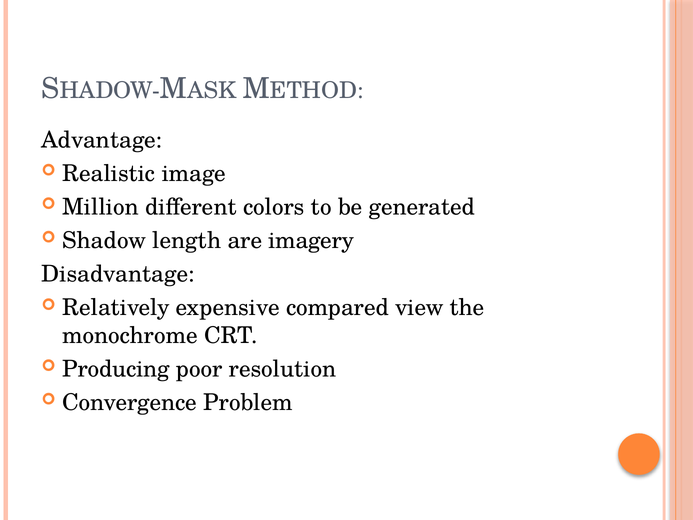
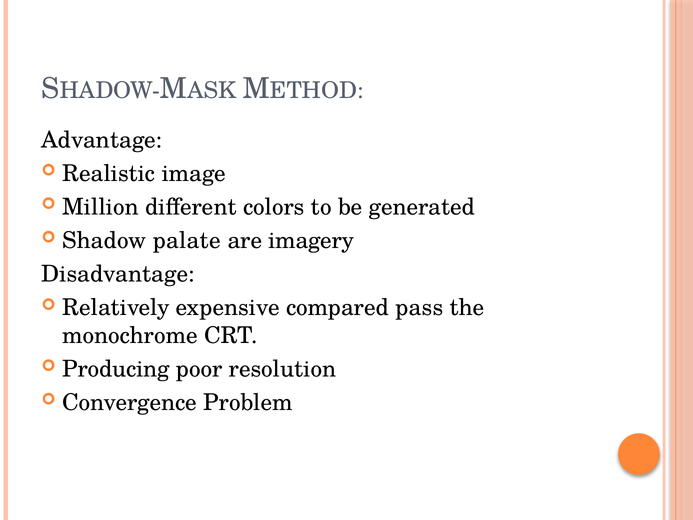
length: length -> palate
view: view -> pass
